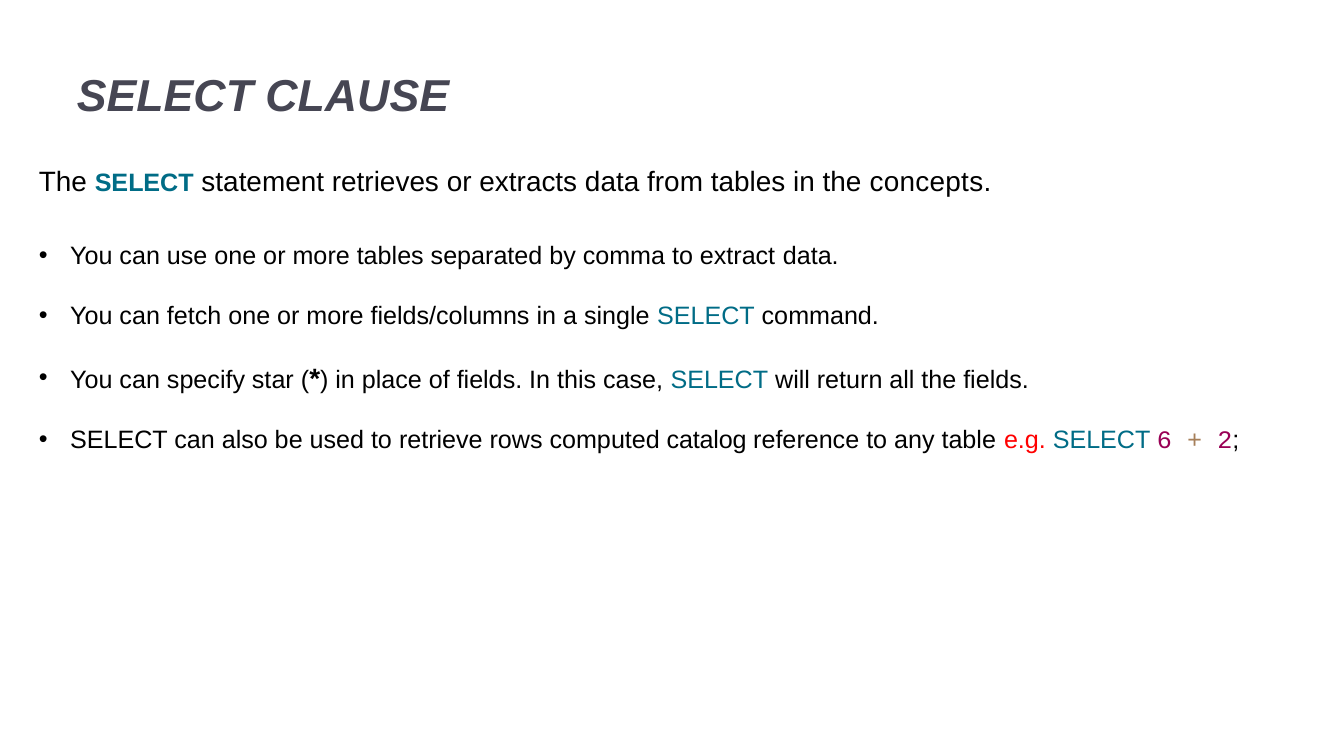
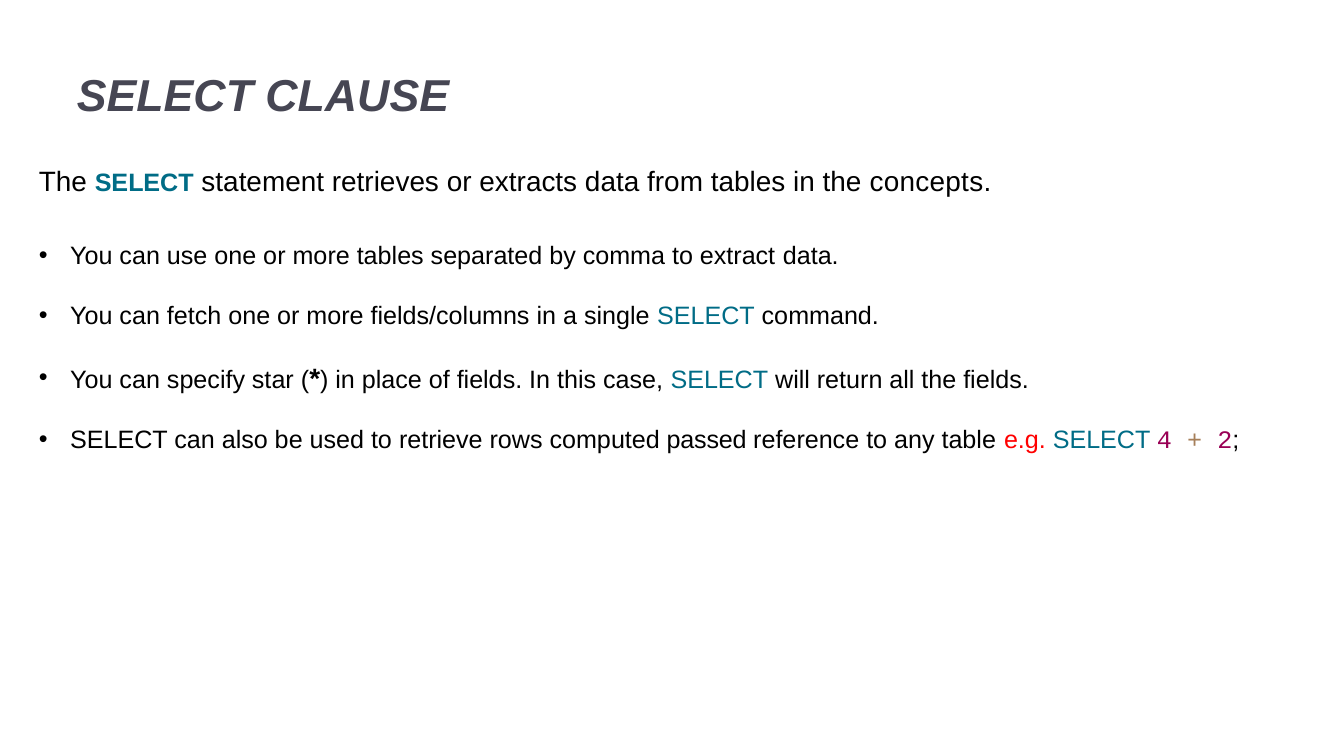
catalog: catalog -> passed
6: 6 -> 4
